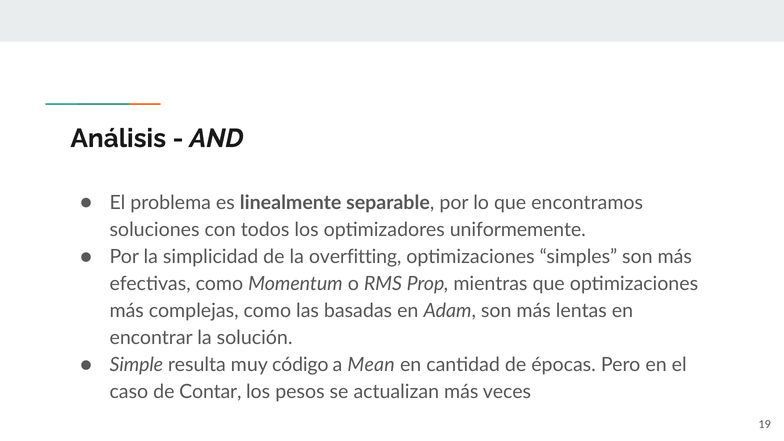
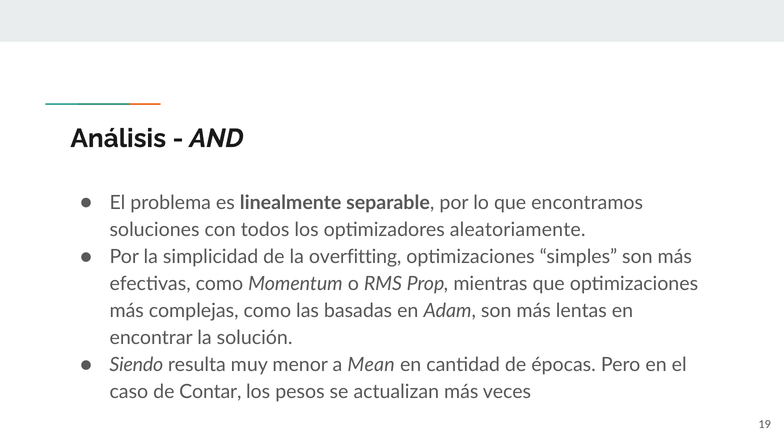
uniformemente: uniformemente -> aleatoriamente
Simple: Simple -> Siendo
código: código -> menor
